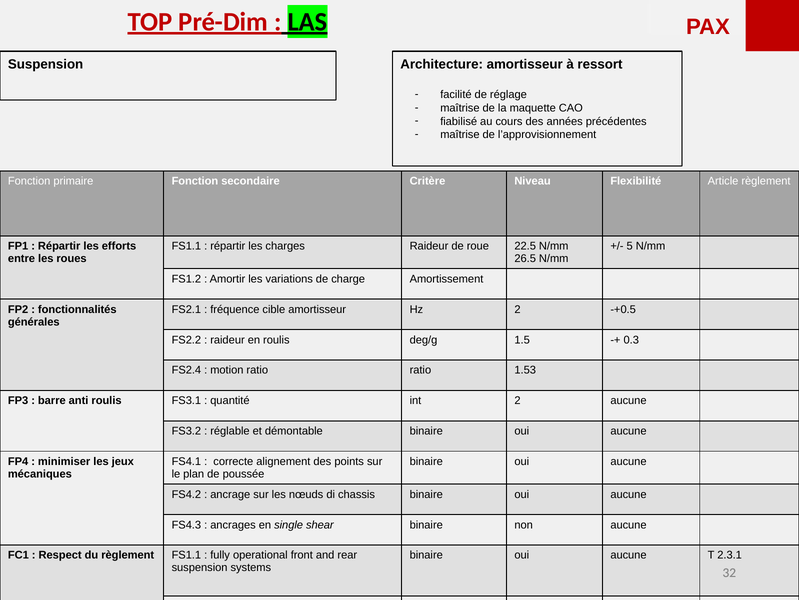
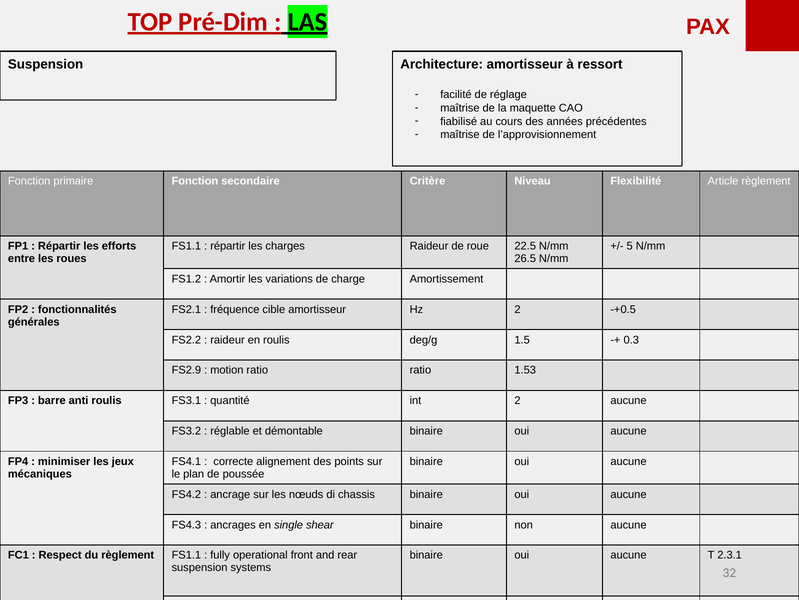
FS2.4: FS2.4 -> FS2.9
